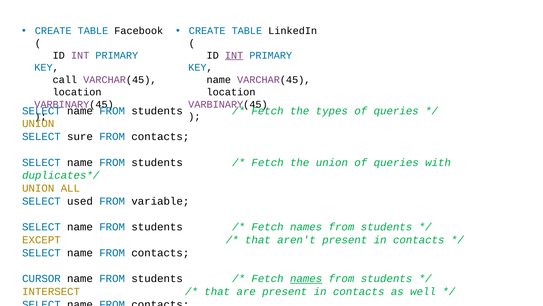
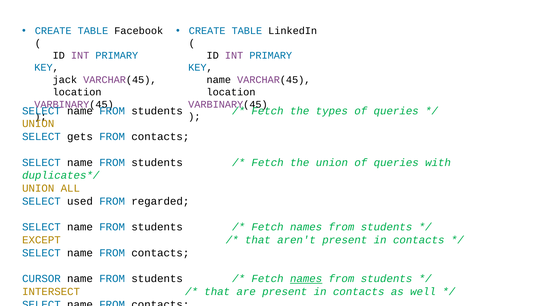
INT at (234, 55) underline: present -> none
call: call -> jack
sure: sure -> gets
variable: variable -> regarded
